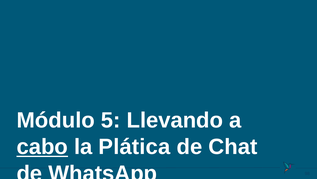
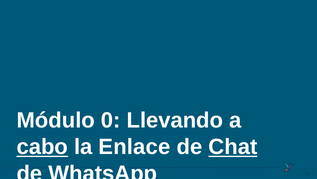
5: 5 -> 0
Plática: Plática -> Enlace
Chat underline: none -> present
